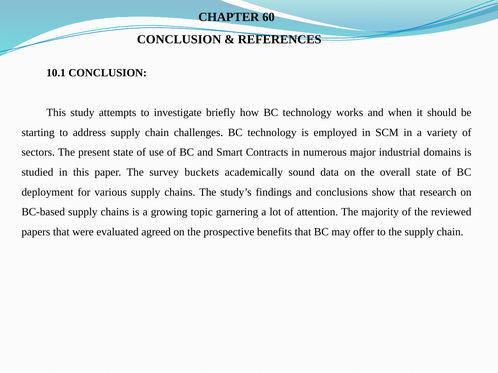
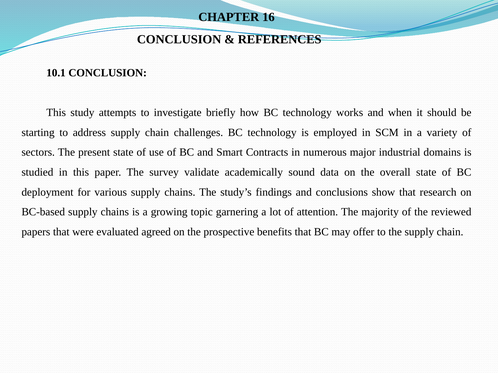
60: 60 -> 16
buckets: buckets -> validate
